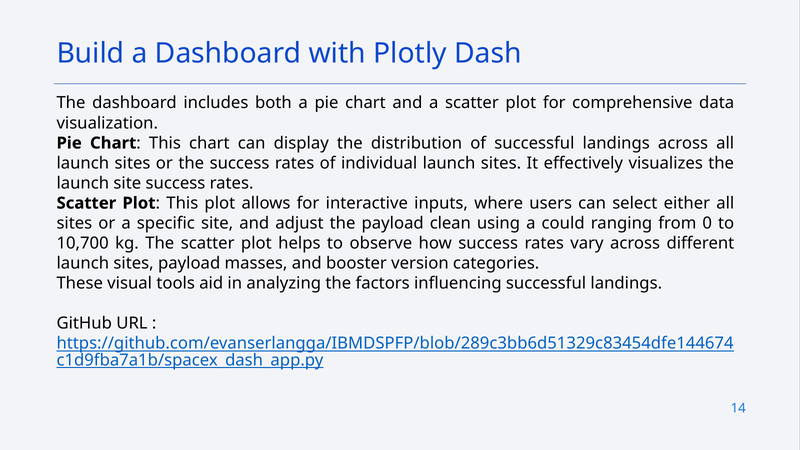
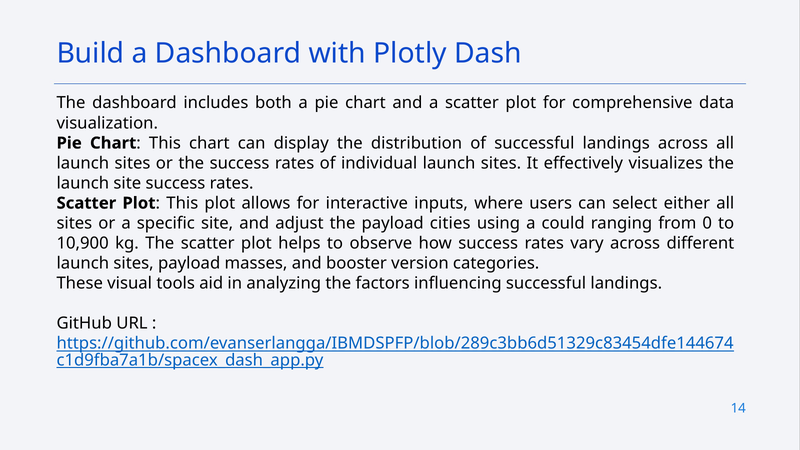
clean: clean -> cities
10,700: 10,700 -> 10,900
